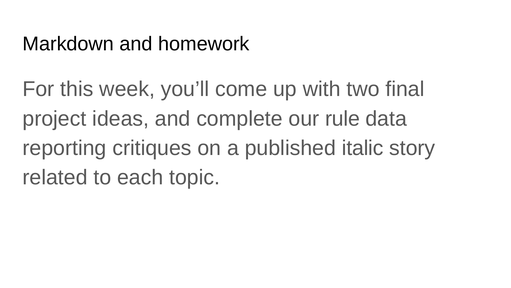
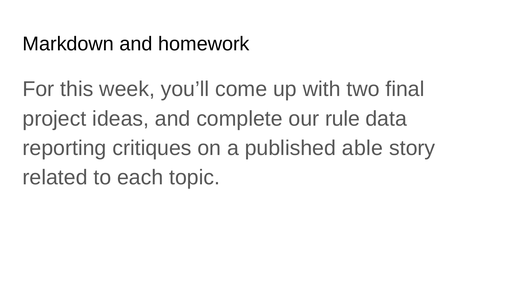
italic: italic -> able
